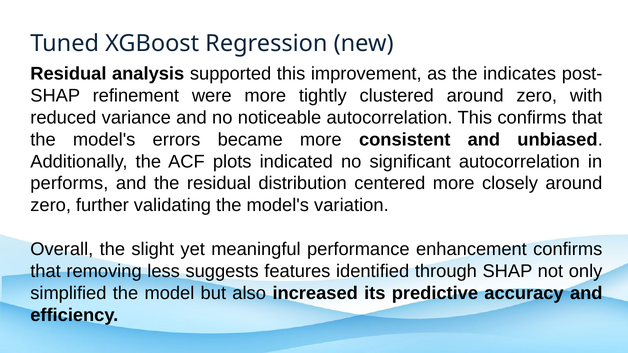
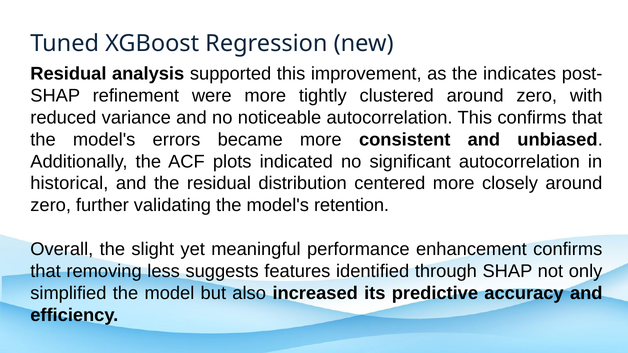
performs: performs -> historical
variation: variation -> retention
